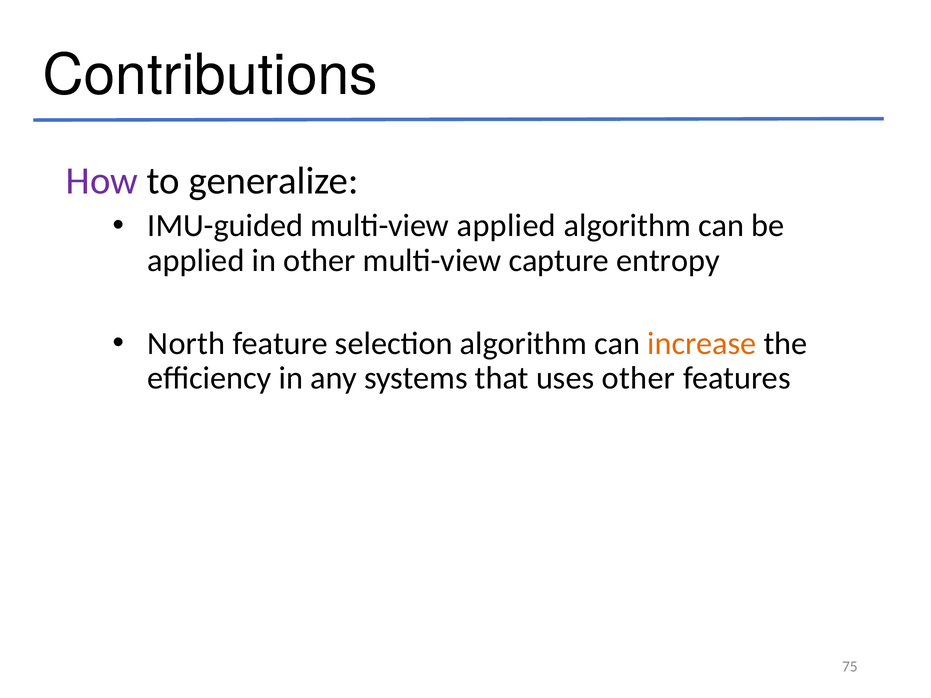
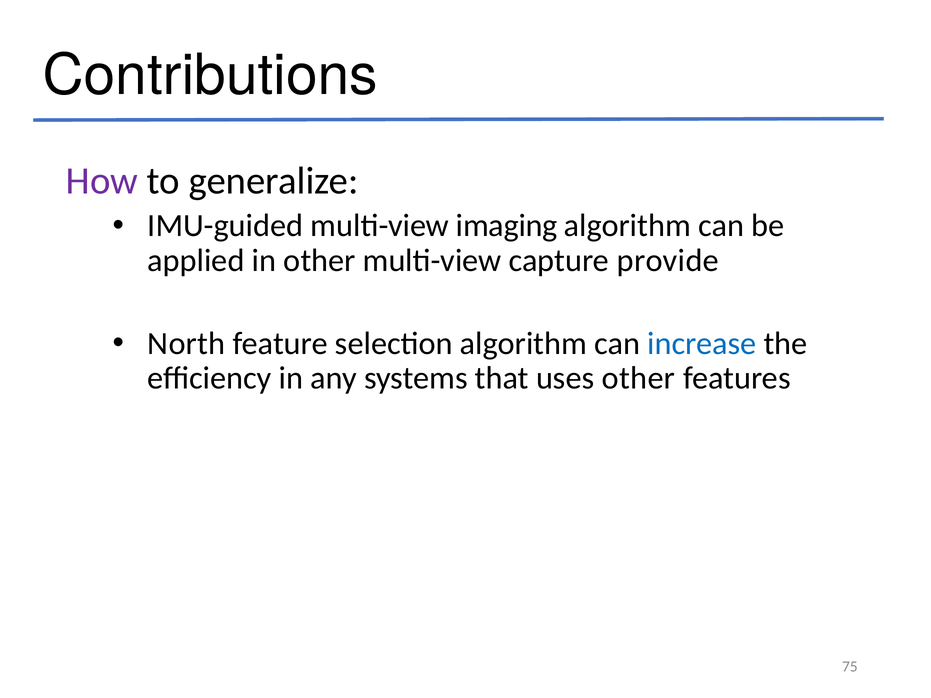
multi-view applied: applied -> imaging
entropy: entropy -> provide
increase colour: orange -> blue
